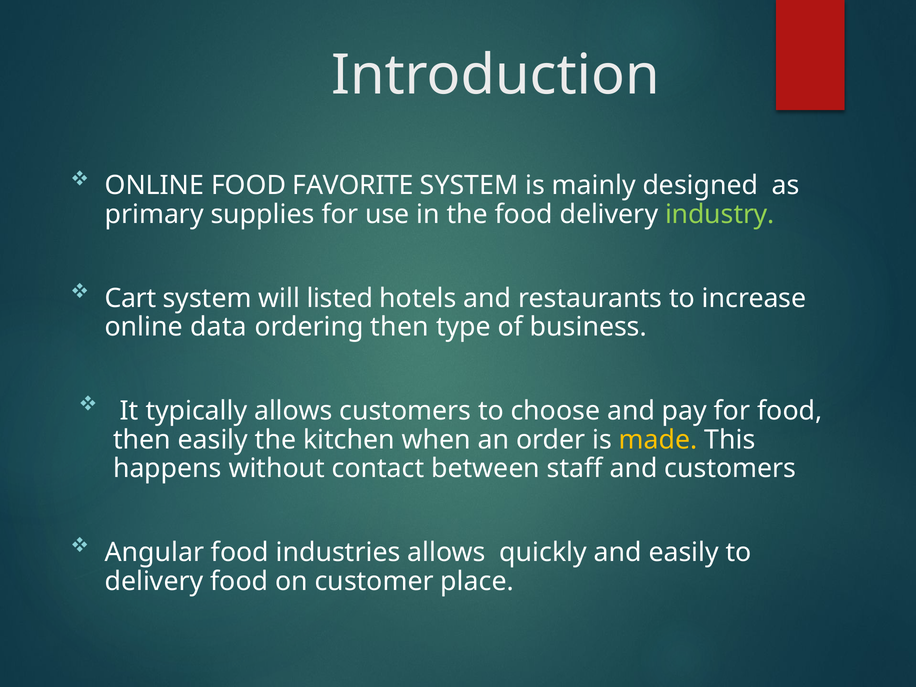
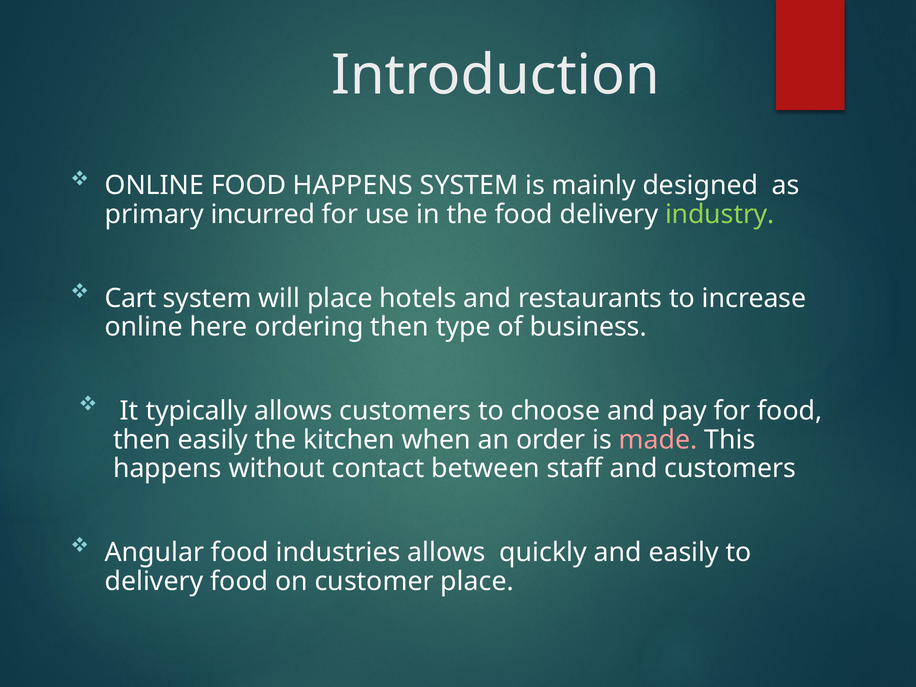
FOOD FAVORITE: FAVORITE -> HAPPENS
supplies: supplies -> incurred
will listed: listed -> place
data: data -> here
made colour: yellow -> pink
